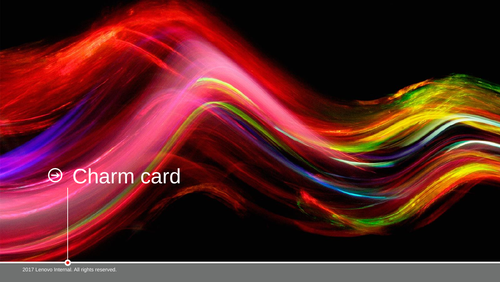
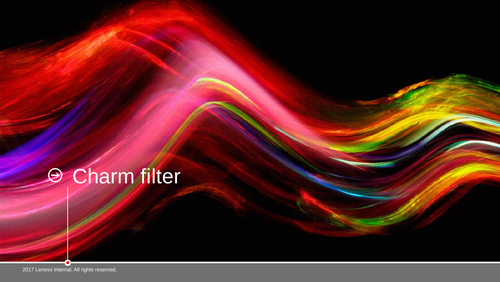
card: card -> filter
